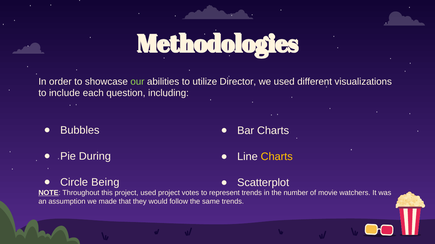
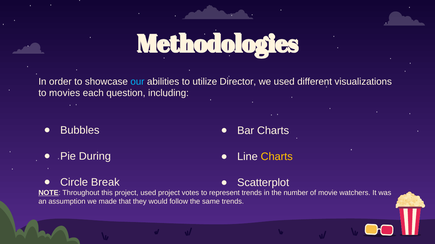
our colour: light green -> light blue
include: include -> movies
Being: Being -> Break
